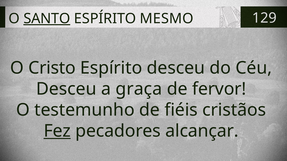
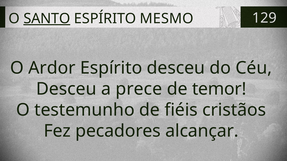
Cristo: Cristo -> Ardor
graça: graça -> prece
fervor: fervor -> temor
Fez underline: present -> none
